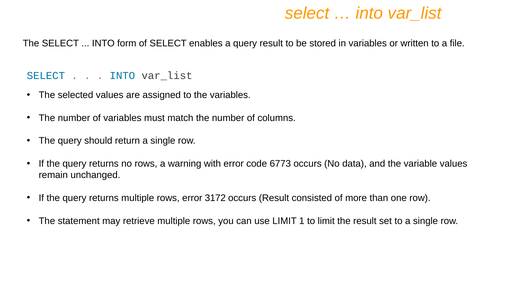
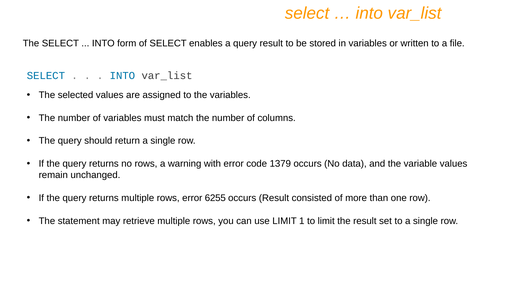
6773: 6773 -> 1379
3172: 3172 -> 6255
